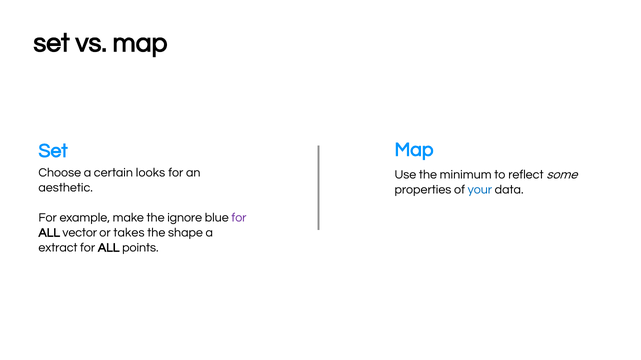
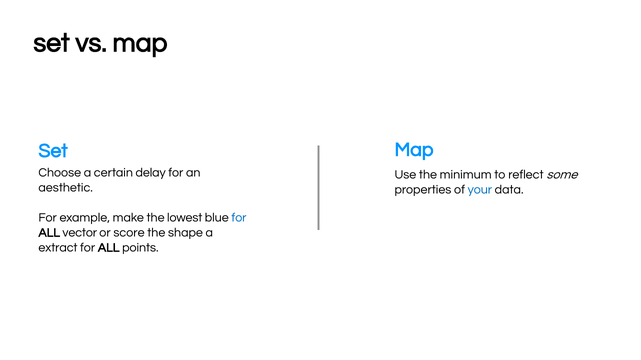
looks: looks -> delay
ignore: ignore -> lowest
for at (239, 218) colour: purple -> blue
takes: takes -> score
